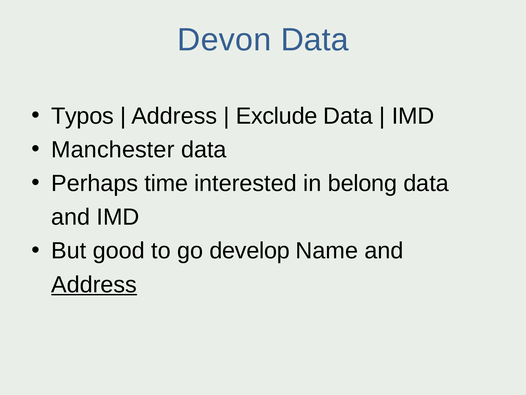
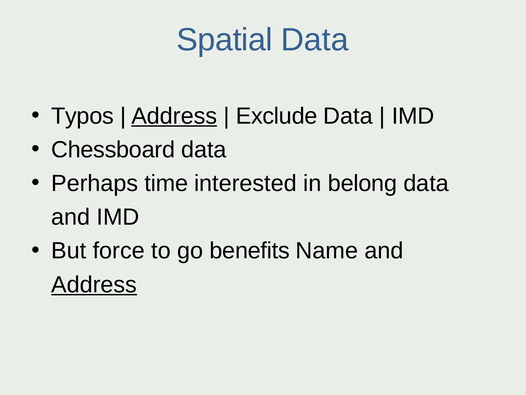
Devon: Devon -> Spatial
Address at (174, 116) underline: none -> present
Manchester: Manchester -> Chessboard
good: good -> force
develop: develop -> benefits
